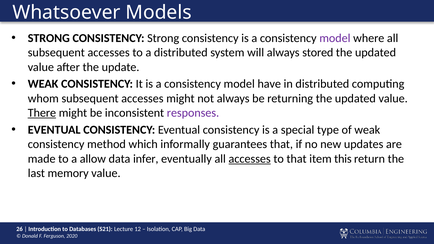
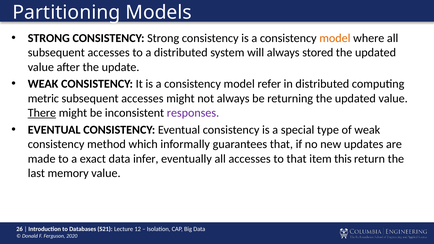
Whatsoever: Whatsoever -> Partitioning
model at (335, 38) colour: purple -> orange
have: have -> refer
whom: whom -> metric
allow: allow -> exact
accesses at (250, 159) underline: present -> none
